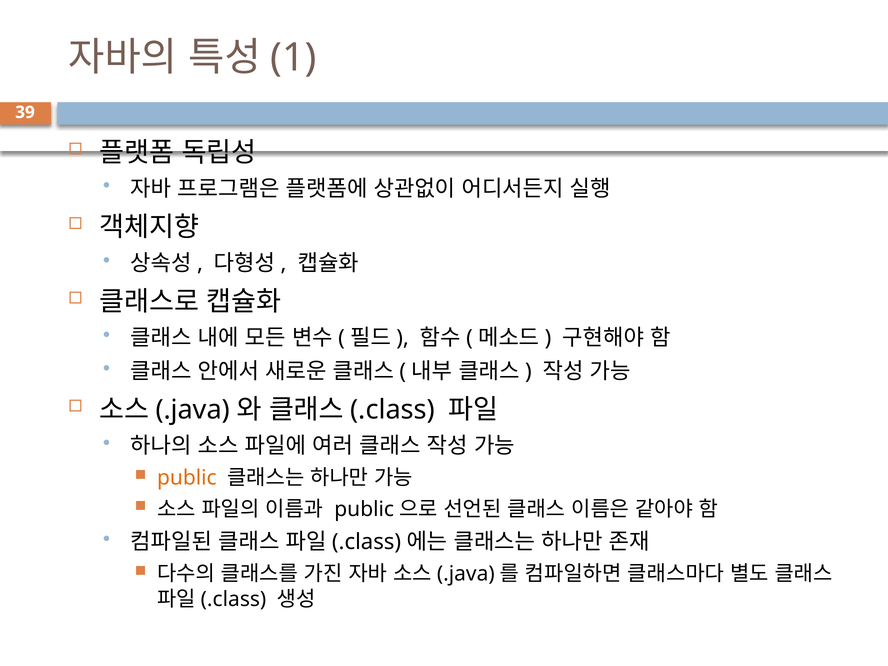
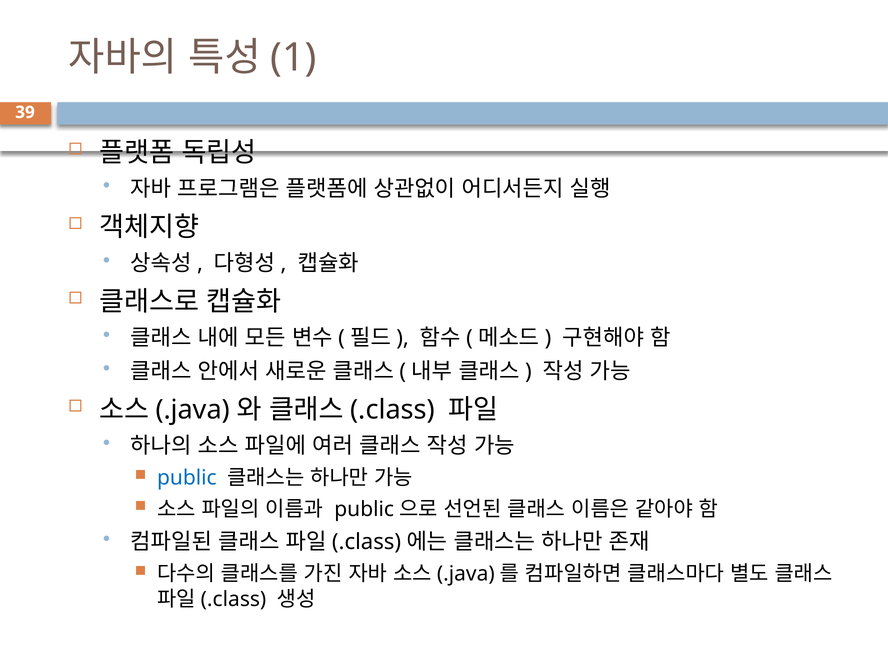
public colour: orange -> blue
